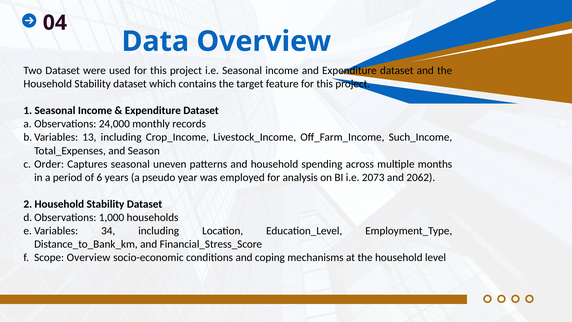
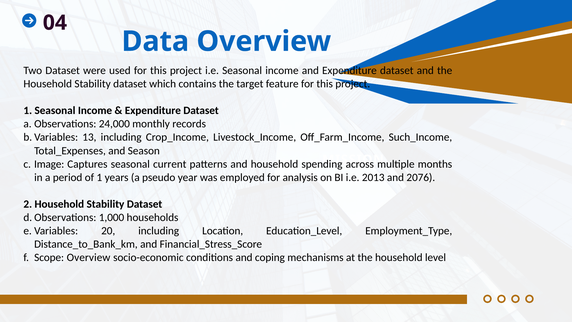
Order: Order -> Image
uneven: uneven -> current
of 6: 6 -> 1
2073: 2073 -> 2013
2062: 2062 -> 2076
34: 34 -> 20
